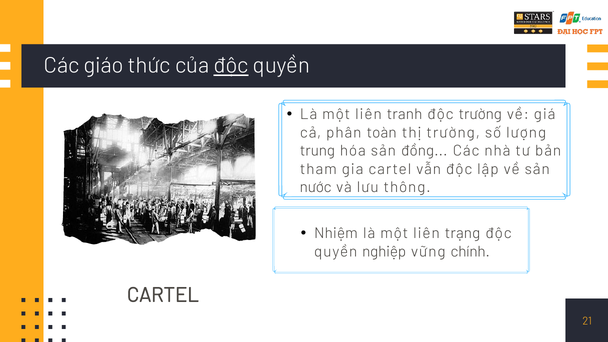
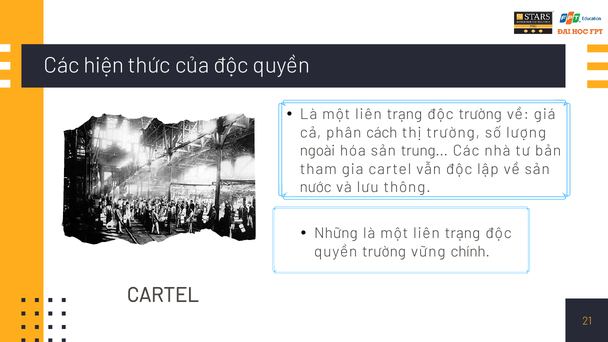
giáo: giáo -> hiện
độc at (231, 66) underline: present -> none
tranh at (405, 114): tranh -> trạng
toàn: toàn -> cách
trung: trung -> ngoài
đồng: đồng -> trung
Nhiệm: Nhiệm -> Những
quyền nghiệp: nghiệp -> trường
